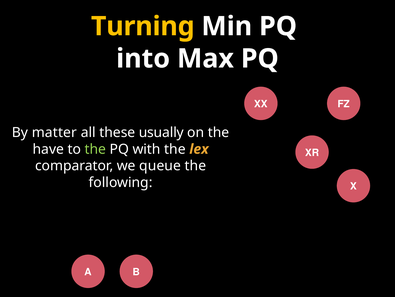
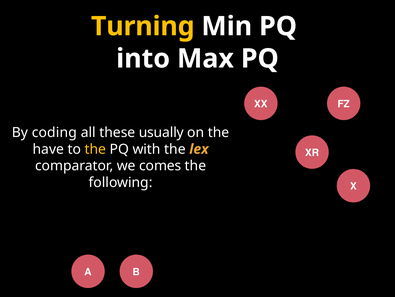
matter: matter -> coding
the at (95, 149) colour: light green -> yellow
queue: queue -> comes
